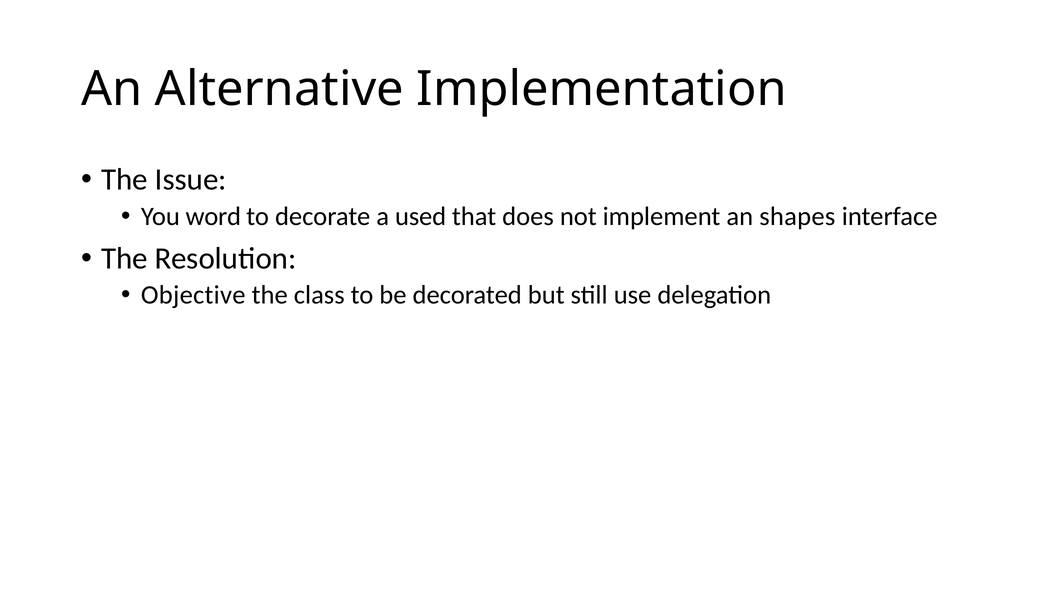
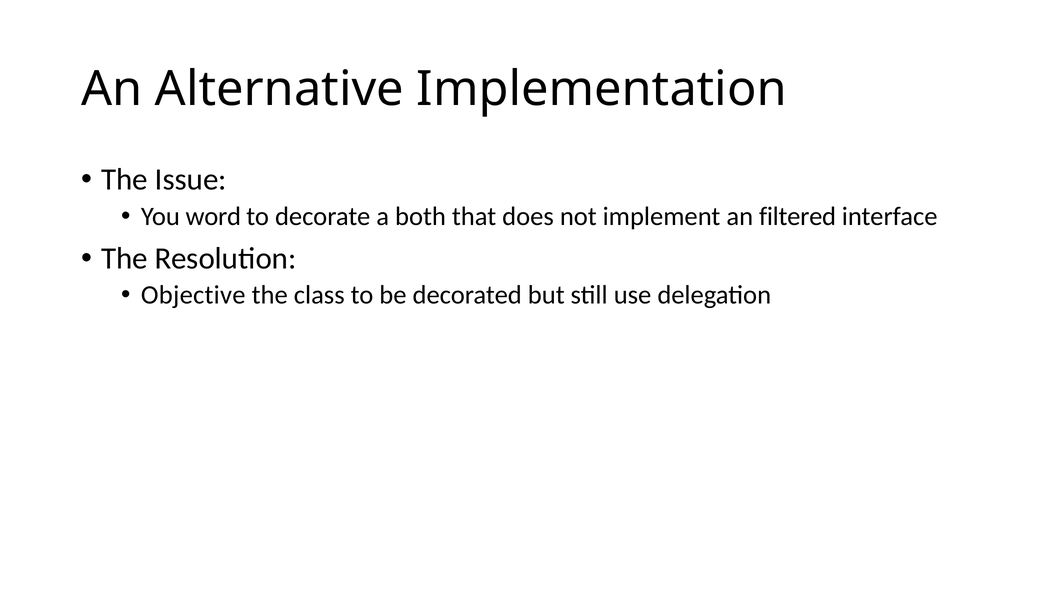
used: used -> both
shapes: shapes -> filtered
